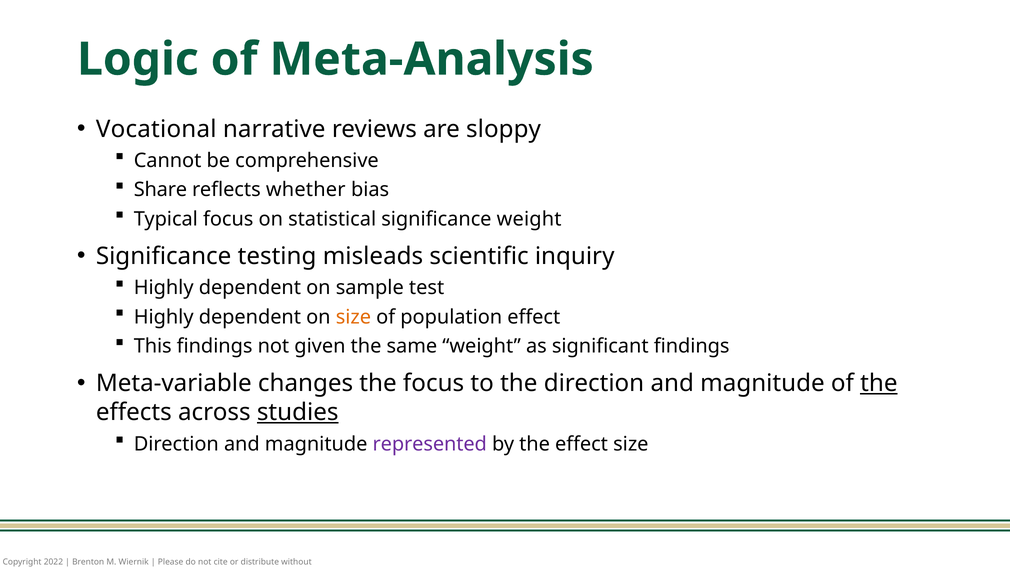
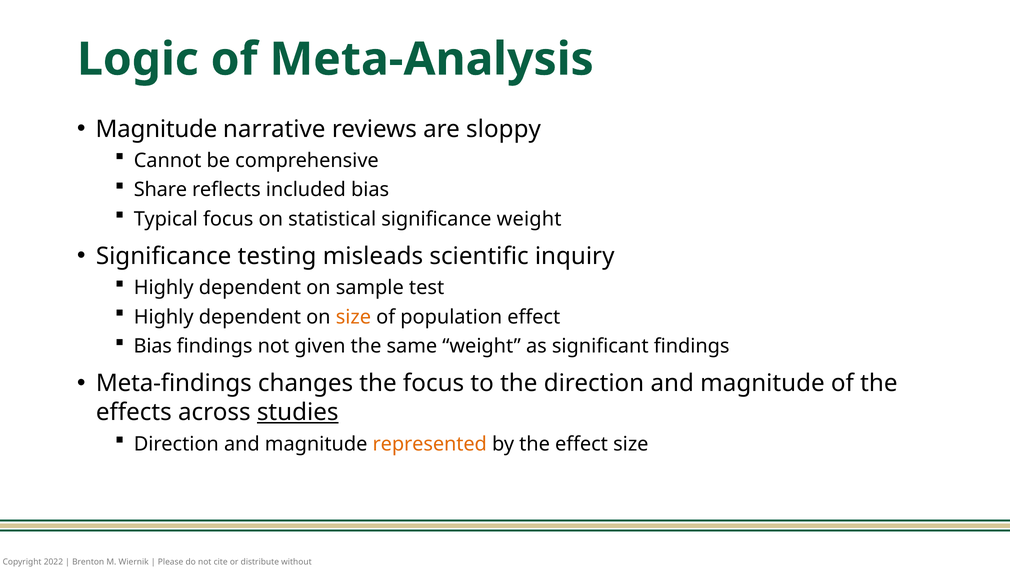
Vocational at (156, 129): Vocational -> Magnitude
whether: whether -> included
This at (153, 346): This -> Bias
Meta-variable: Meta-variable -> Meta-findings
the at (879, 384) underline: present -> none
represented colour: purple -> orange
